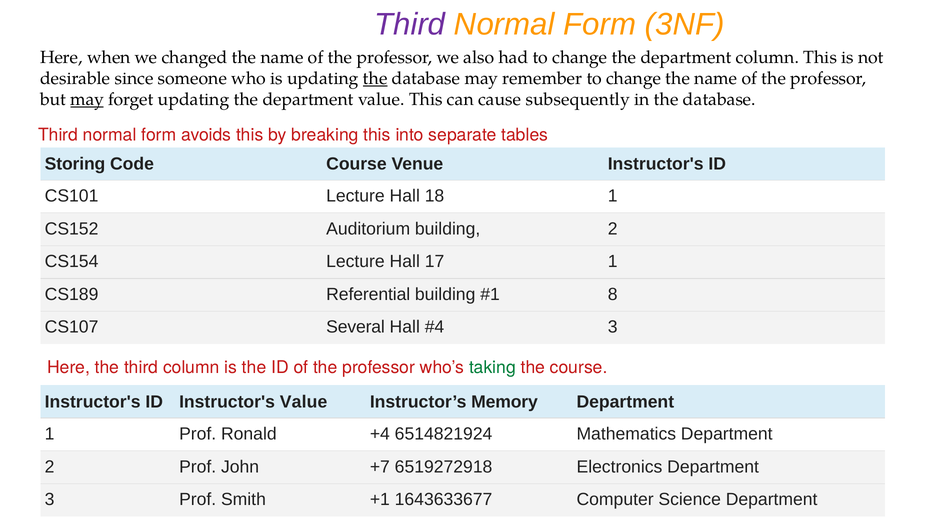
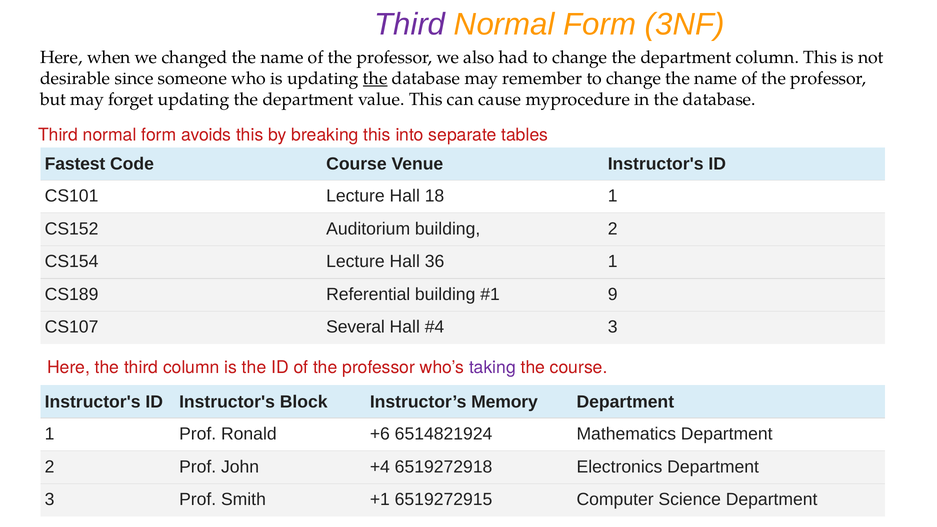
may at (87, 100) underline: present -> none
subsequently: subsequently -> myprocedure
Storing: Storing -> Fastest
17: 17 -> 36
8: 8 -> 9
taking colour: green -> purple
Instructor's Value: Value -> Block
+4: +4 -> +6
+7: +7 -> +4
1643633677: 1643633677 -> 6519272915
